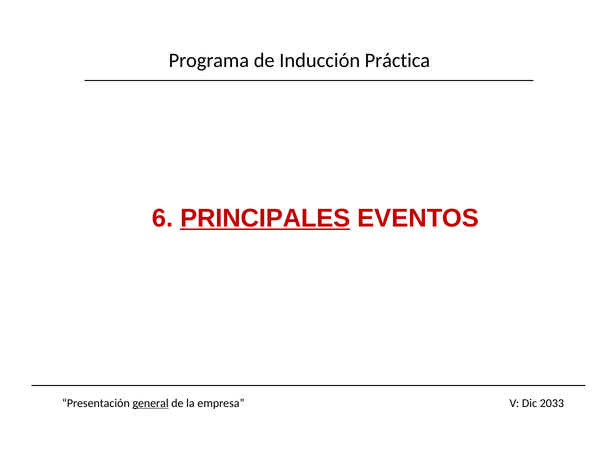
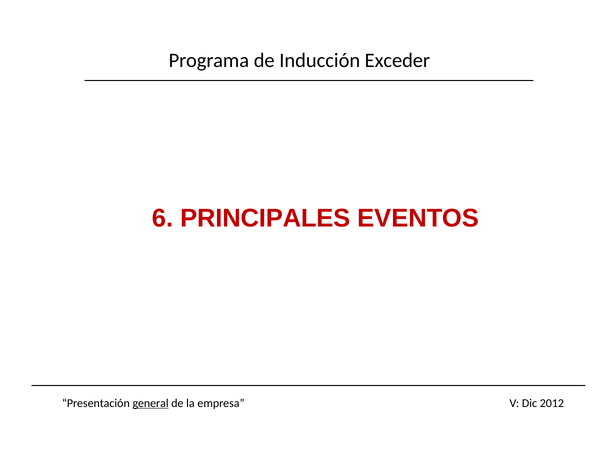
Práctica: Práctica -> Exceder
PRINCIPALES underline: present -> none
2033: 2033 -> 2012
